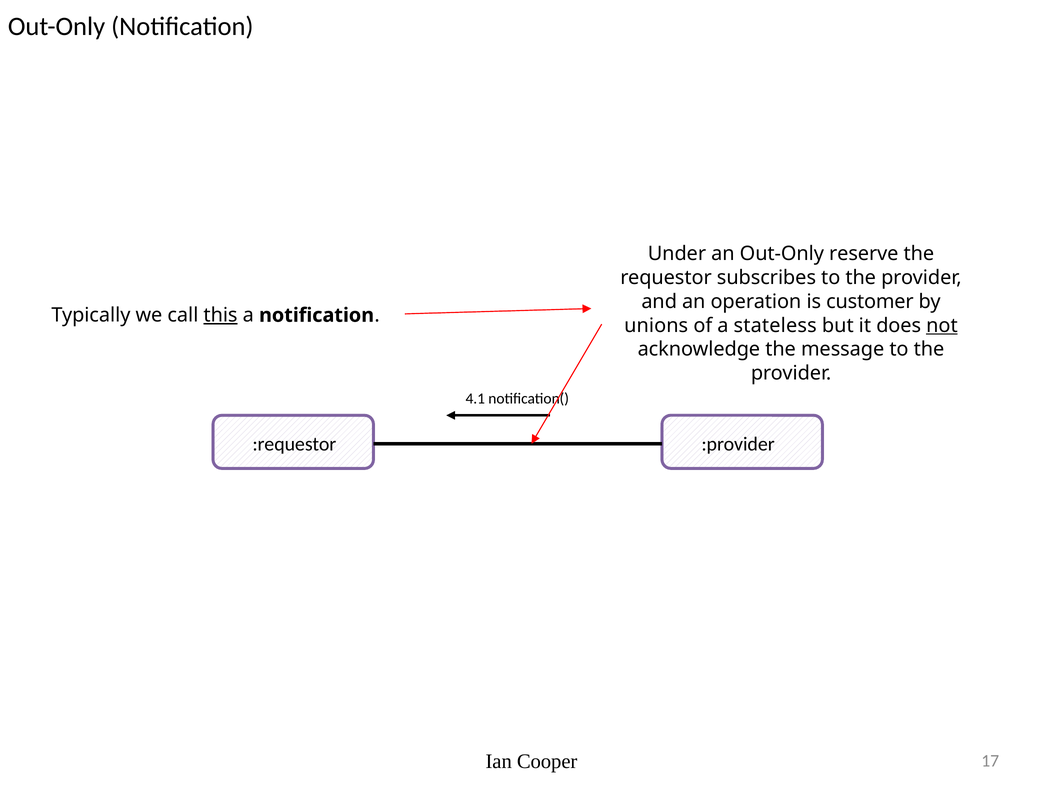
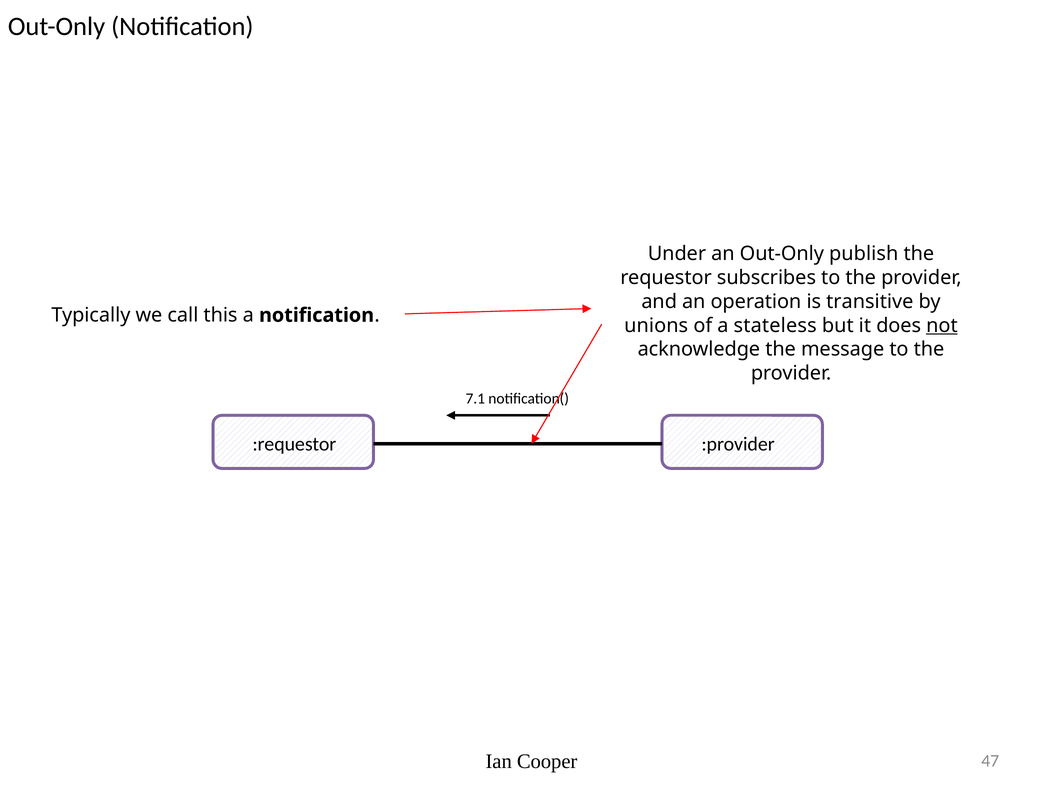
reserve: reserve -> publish
customer: customer -> transitive
this underline: present -> none
4.1: 4.1 -> 7.1
17: 17 -> 47
